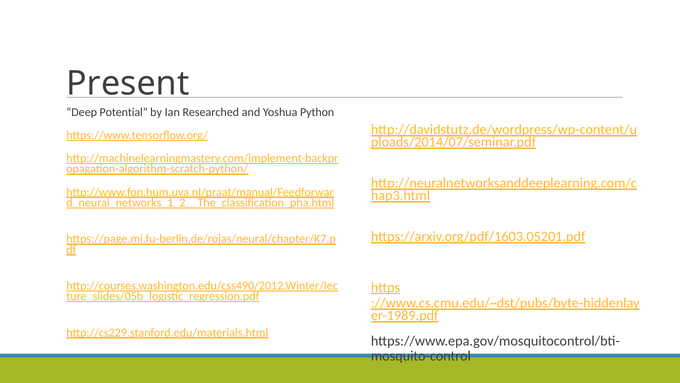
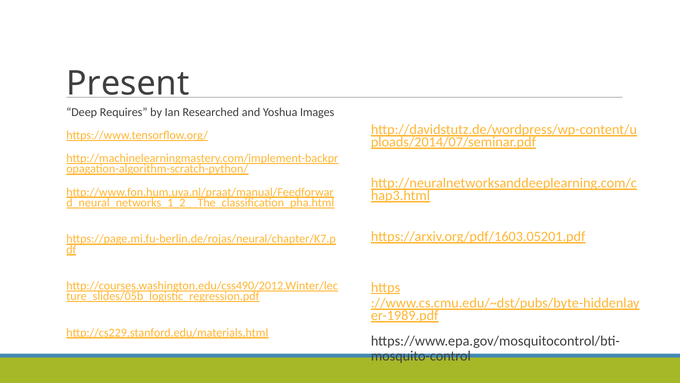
Potential: Potential -> Requires
Python: Python -> Images
